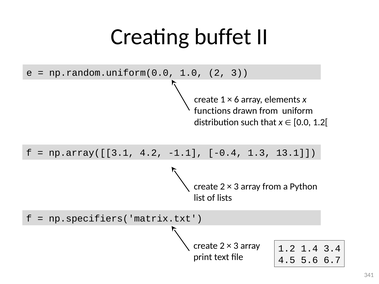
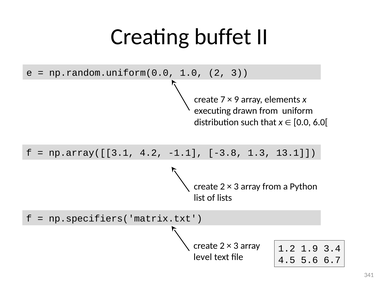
1: 1 -> 7
6: 6 -> 9
functions: functions -> executing
1.2[: 1.2[ -> 6.0[
-0.4: -0.4 -> -3.8
1.4: 1.4 -> 1.9
print: print -> level
